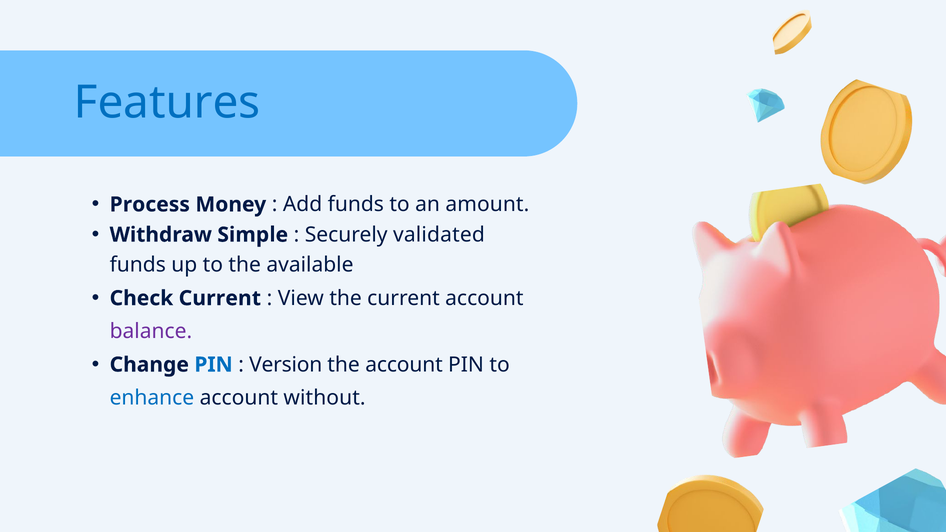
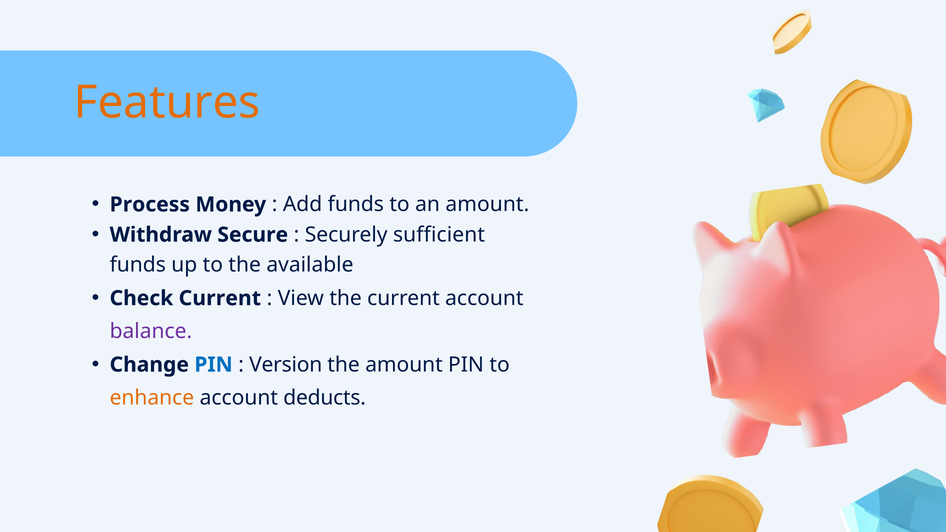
Features colour: blue -> orange
Simple: Simple -> Secure
validated: validated -> sufficient
the account: account -> amount
enhance colour: blue -> orange
without: without -> deducts
